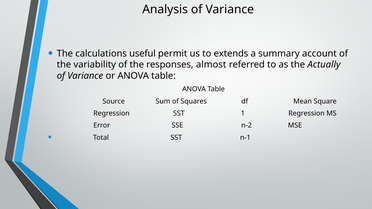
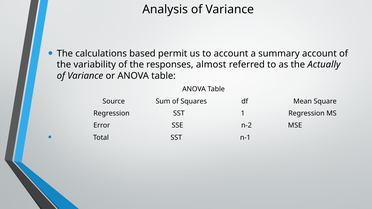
useful: useful -> based
to extends: extends -> account
